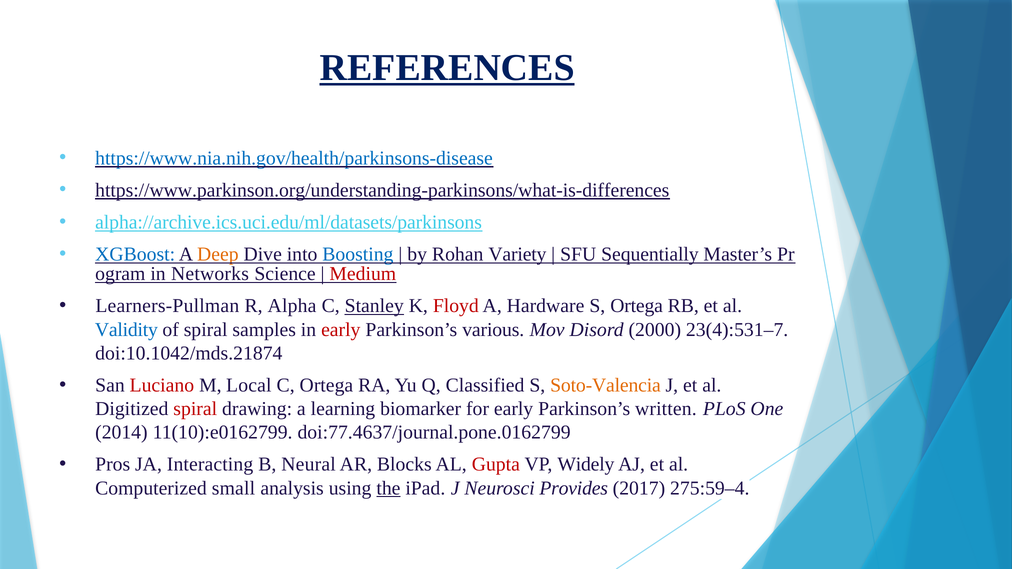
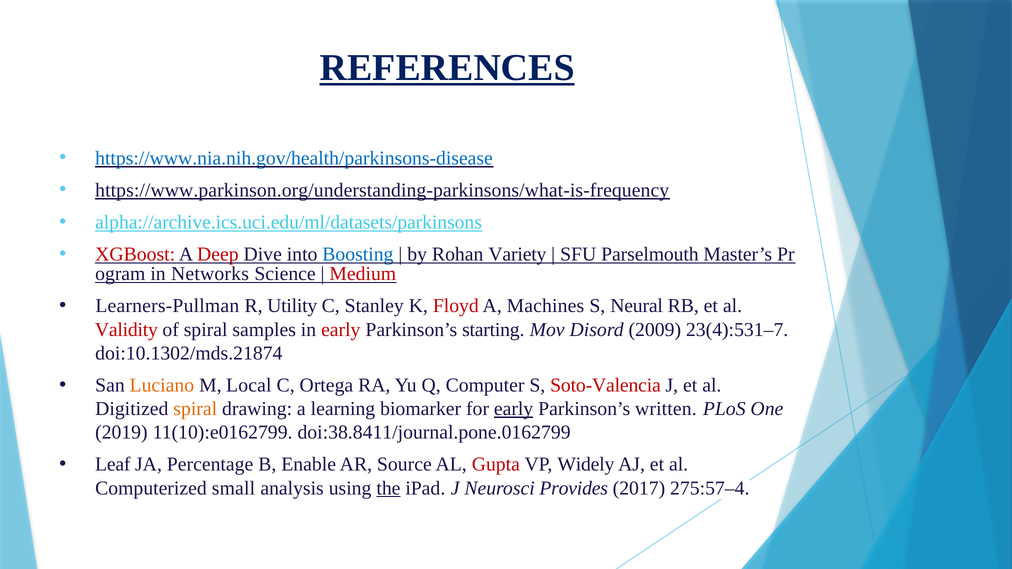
https://www.parkinson.org/understanding-parkinsons/what-is-differences: https://www.parkinson.org/understanding-parkinsons/what-is-differences -> https://www.parkinson.org/understanding-parkinsons/what-is-frequency
XGBoost colour: blue -> red
Deep colour: orange -> red
Sequentially: Sequentially -> Parselmouth
Alpha: Alpha -> Utility
Stanley underline: present -> none
Hardware: Hardware -> Machines
S Ortega: Ortega -> Neural
Validity colour: blue -> red
various: various -> starting
2000: 2000 -> 2009
doi:10.1042/mds.21874: doi:10.1042/mds.21874 -> doi:10.1302/mds.21874
Luciano colour: red -> orange
Classified: Classified -> Computer
Soto-Valencia colour: orange -> red
spiral at (195, 409) colour: red -> orange
early at (514, 409) underline: none -> present
2014: 2014 -> 2019
doi:77.4637/journal.pone.0162799: doi:77.4637/journal.pone.0162799 -> doi:38.8411/journal.pone.0162799
Pros: Pros -> Leaf
Interacting: Interacting -> Percentage
Neural: Neural -> Enable
Blocks: Blocks -> Source
275:59–4: 275:59–4 -> 275:57–4
